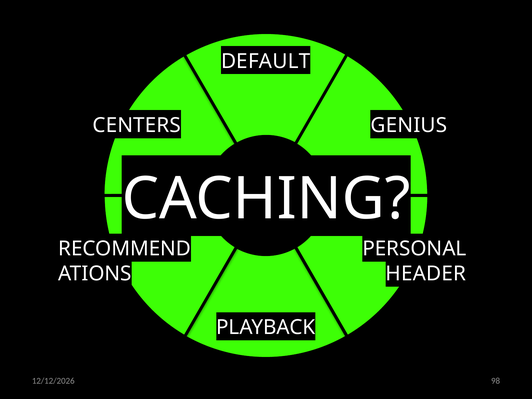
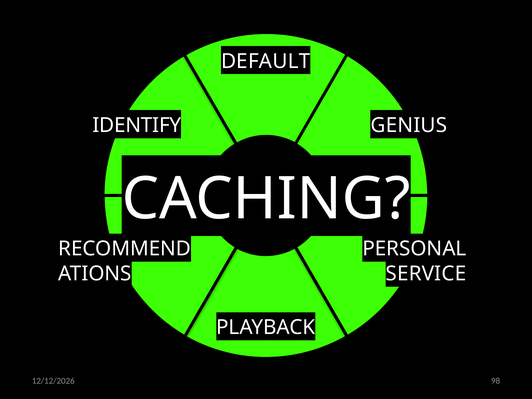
CENTERS: CENTERS -> IDENTIFY
HEADER: HEADER -> SERVICE
